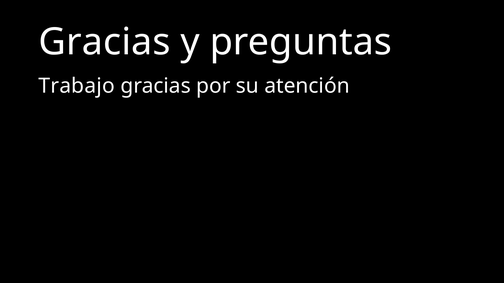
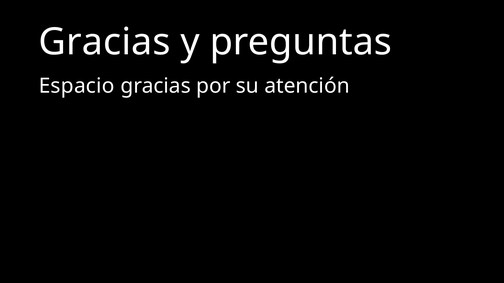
Trabajo: Trabajo -> Espacio
